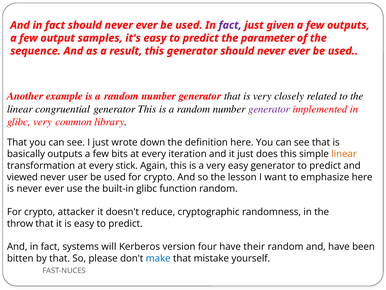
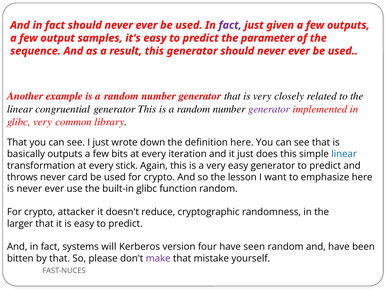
linear at (344, 154) colour: orange -> blue
viewed: viewed -> throws
user: user -> card
throw: throw -> larger
their: their -> seen
make colour: blue -> purple
